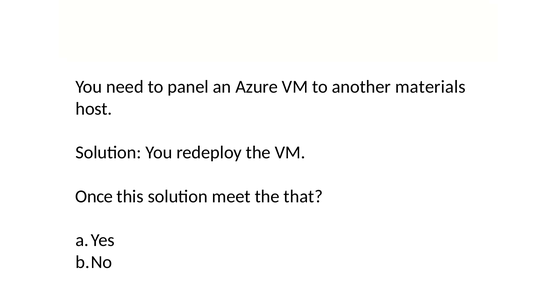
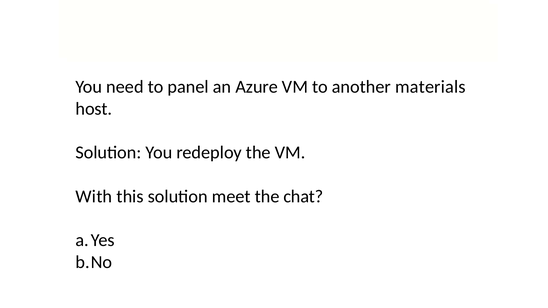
Once: Once -> With
that: that -> chat
